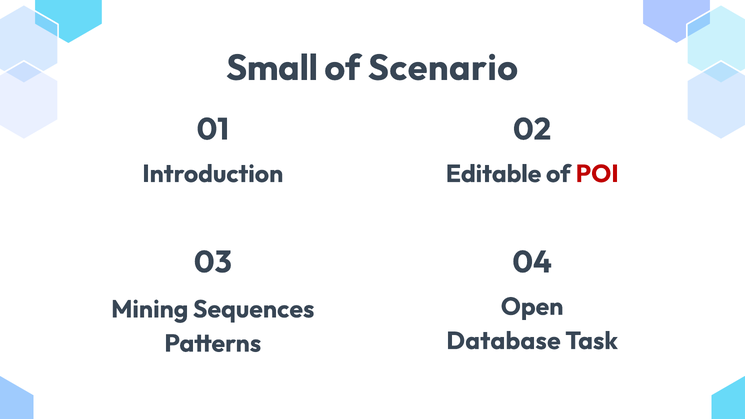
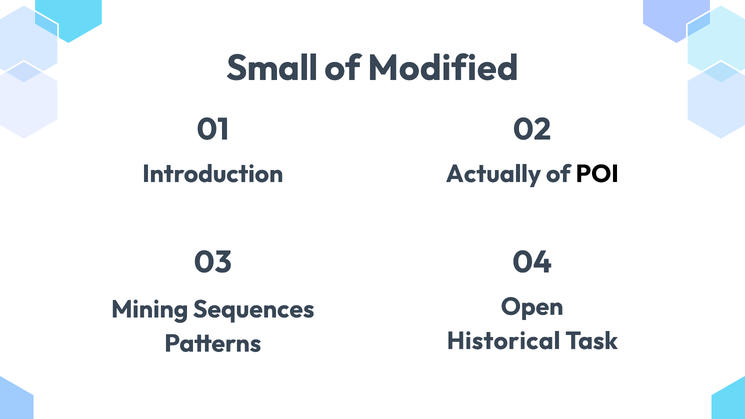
Scenario: Scenario -> Modified
Editable: Editable -> Actually
POI colour: red -> black
Database: Database -> Historical
